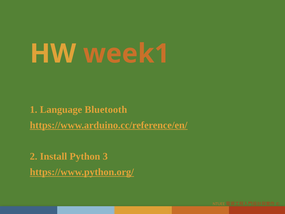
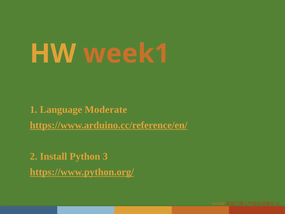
Bluetooth: Bluetooth -> Moderate
